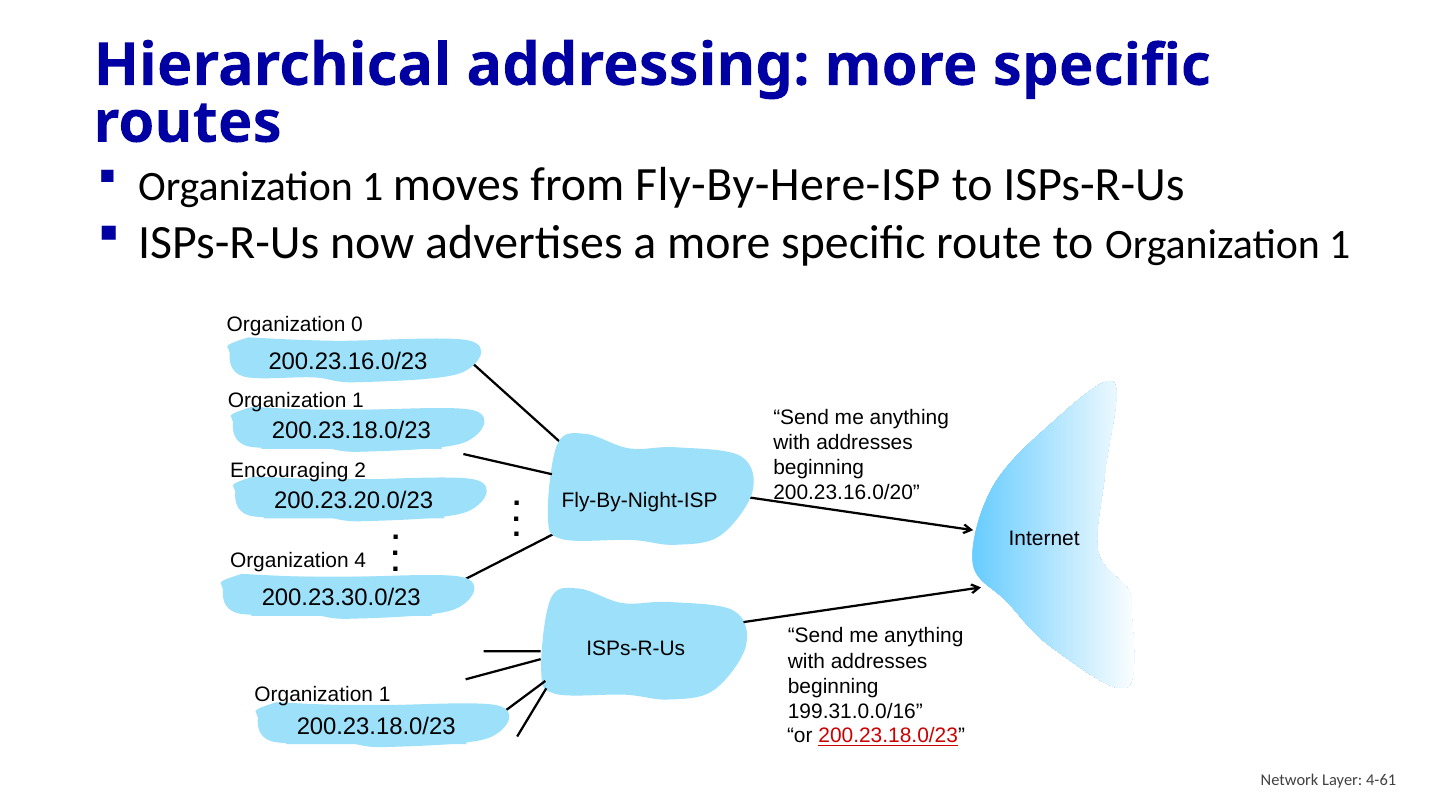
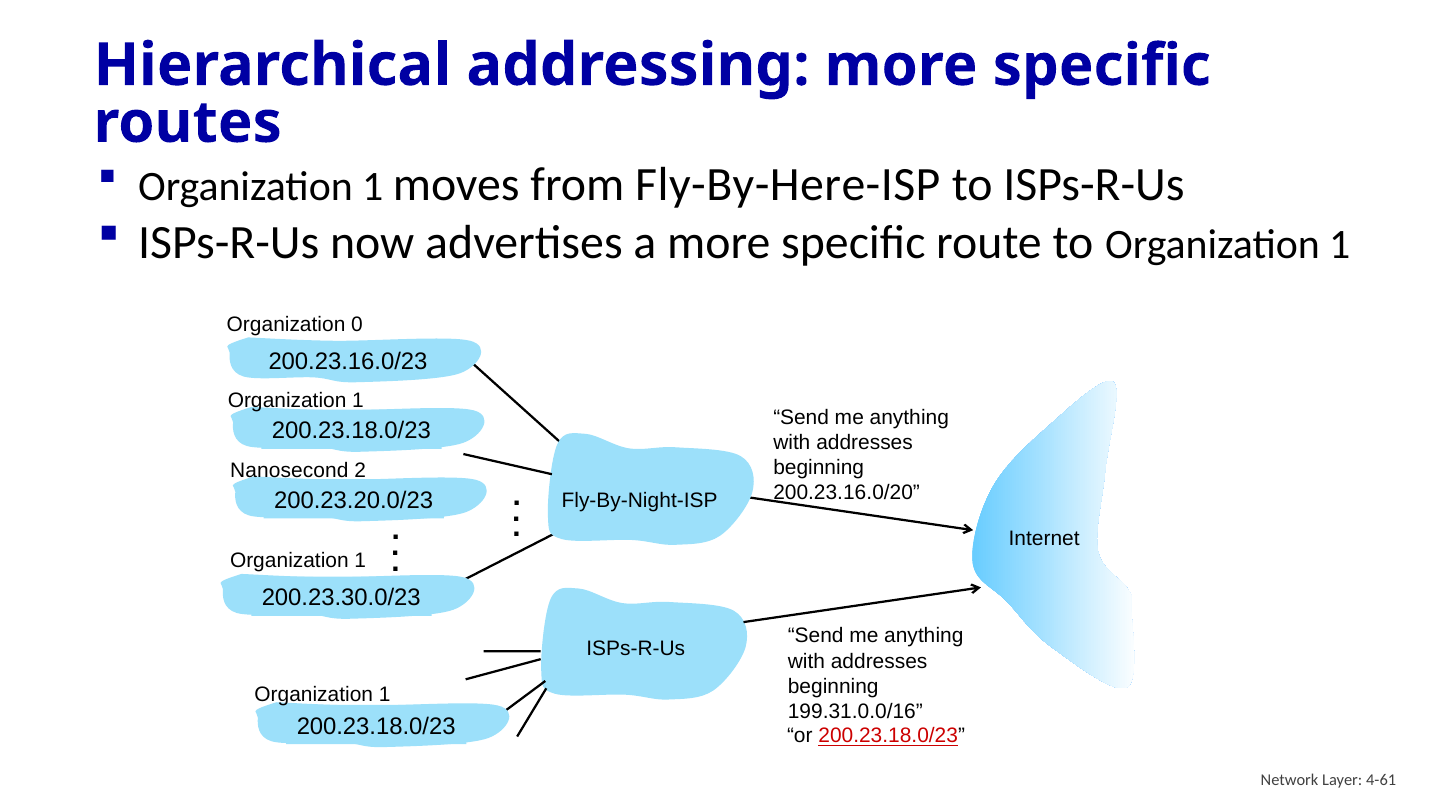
Encouraging: Encouraging -> Nanosecond
4 at (360, 561): 4 -> 1
